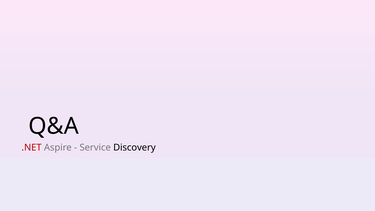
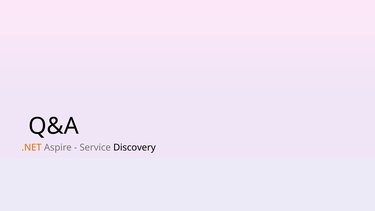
.NET colour: red -> orange
